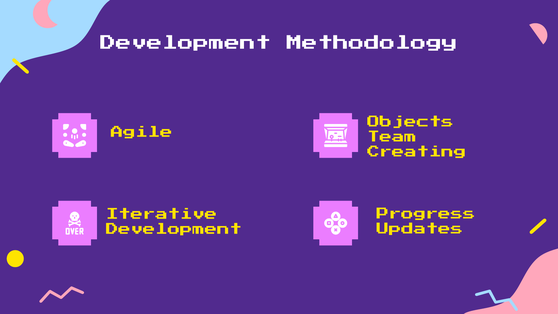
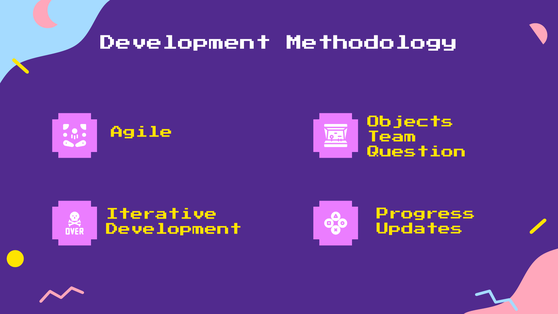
Creating: Creating -> Question
